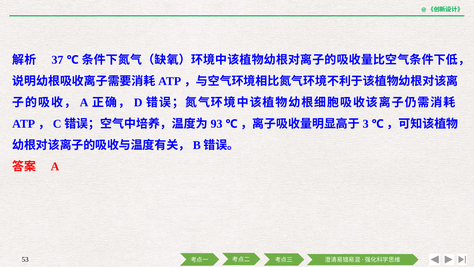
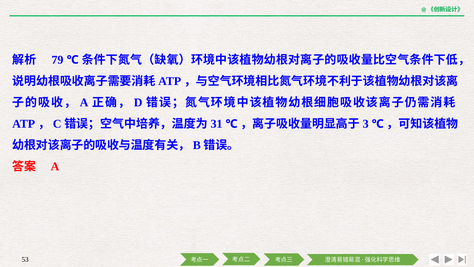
37: 37 -> 79
93: 93 -> 31
